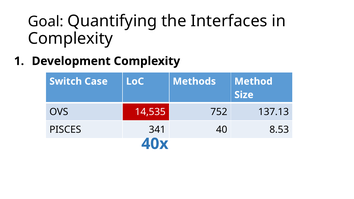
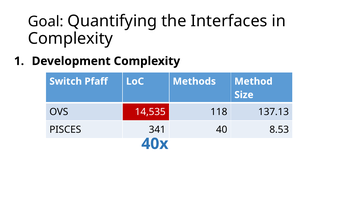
Case: Case -> Pfaff
752: 752 -> 118
